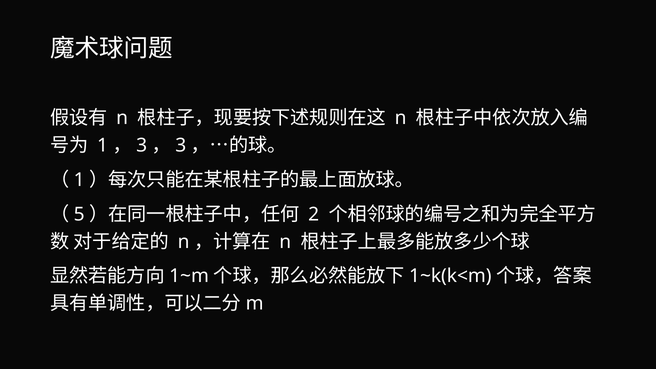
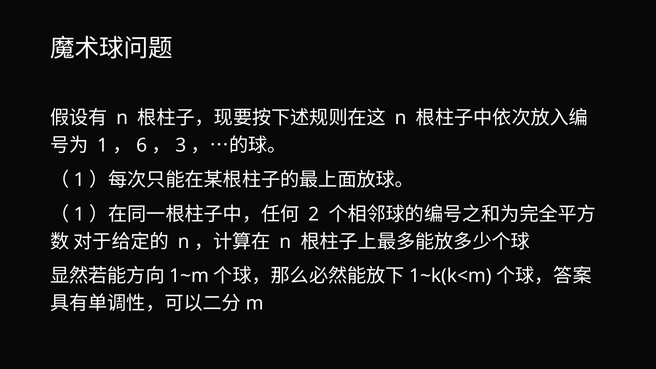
3 at (142, 146): 3 -> 6
5 at (79, 214): 5 -> 1
